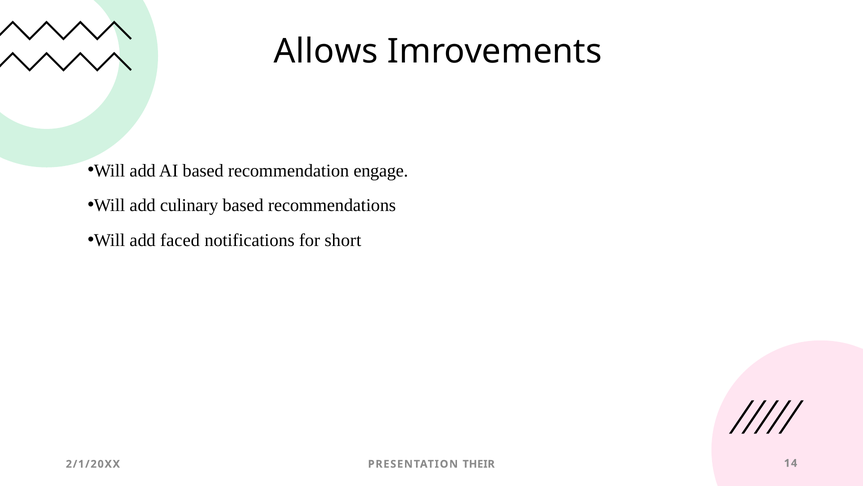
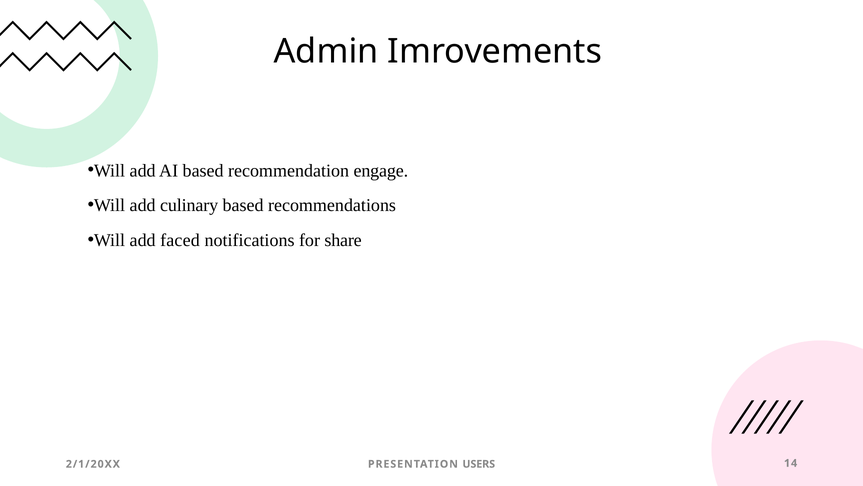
Allows: Allows -> Admin
short: short -> share
THEIR: THEIR -> USERS
